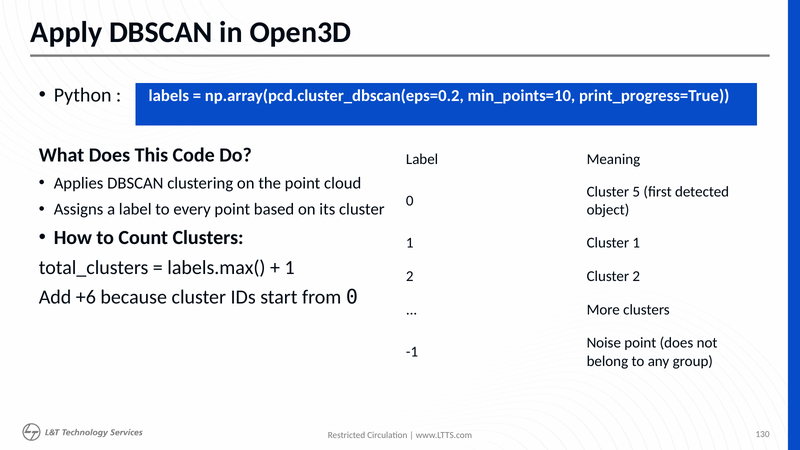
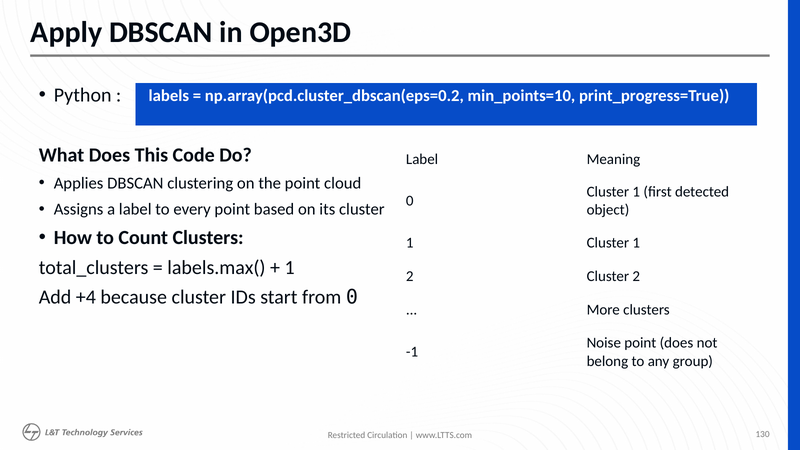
5 at (636, 192): 5 -> 1
+6: +6 -> +4
